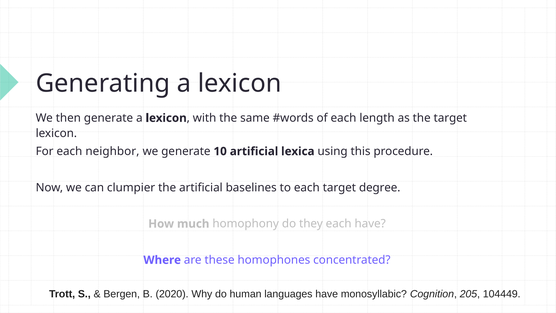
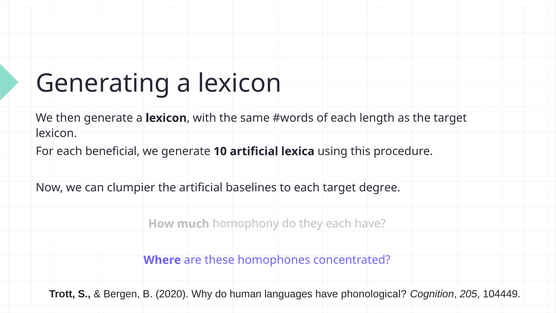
neighbor: neighbor -> beneficial
monosyllabic: monosyllabic -> phonological
